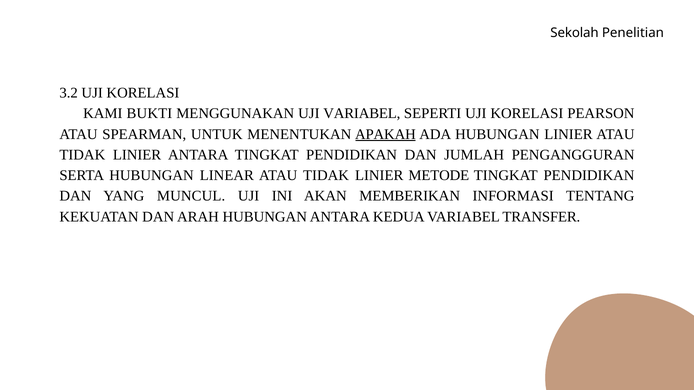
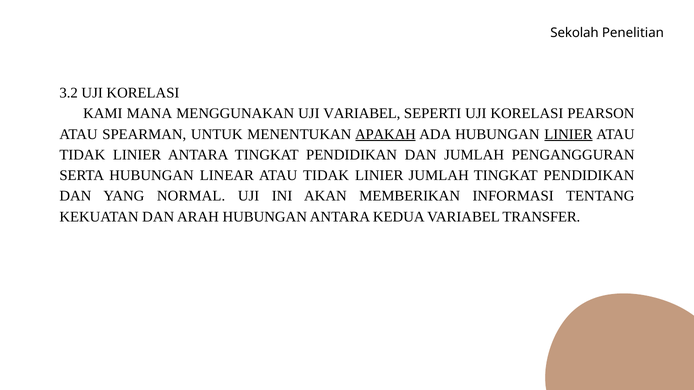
BUKTI: BUKTI -> MANA
LINIER at (568, 134) underline: none -> present
LINIER METODE: METODE -> JUMLAH
MUNCUL: MUNCUL -> NORMAL
